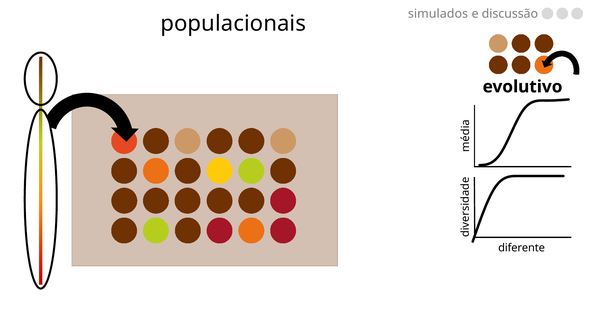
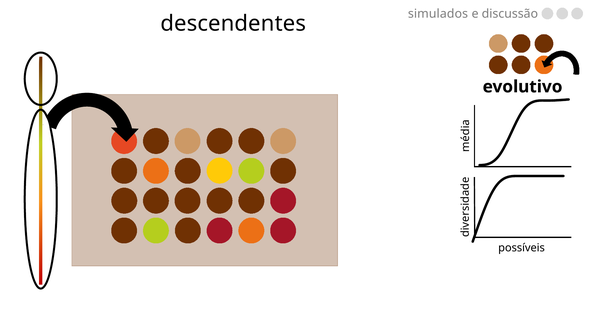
populacionais: populacionais -> descendentes
diferente: diferente -> possíveis
